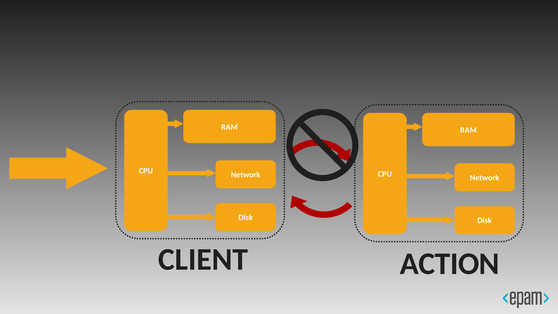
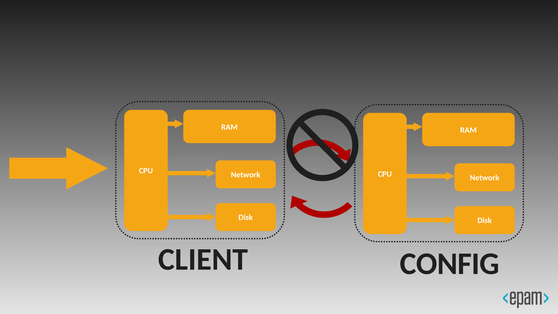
ACTION: ACTION -> CONFIG
